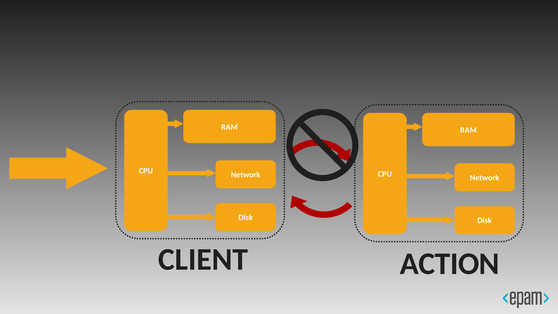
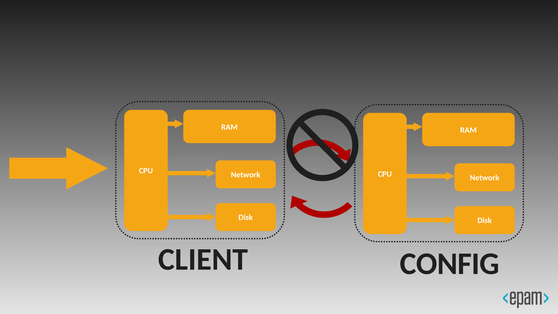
ACTION: ACTION -> CONFIG
